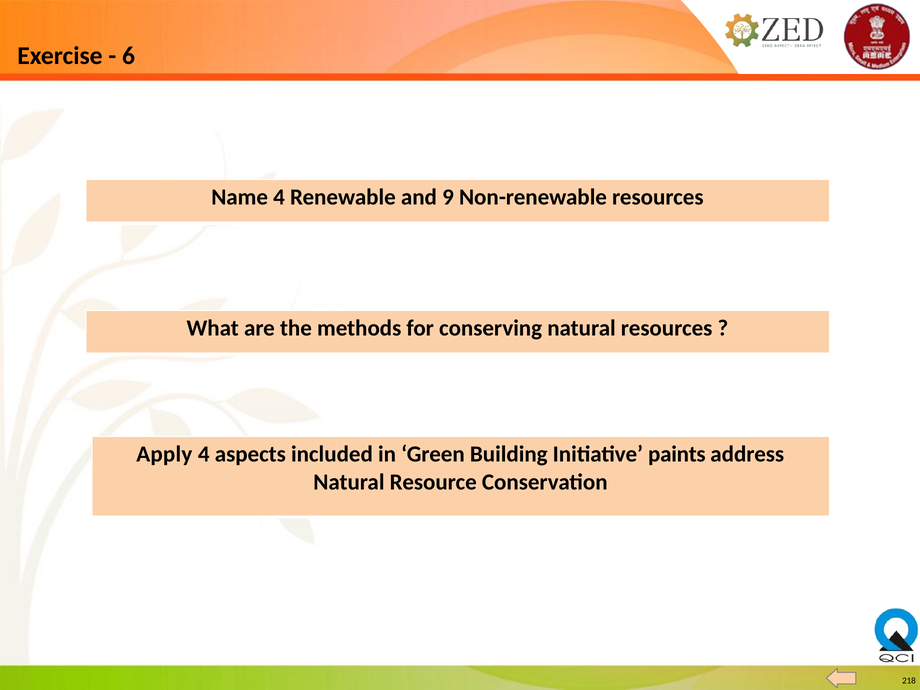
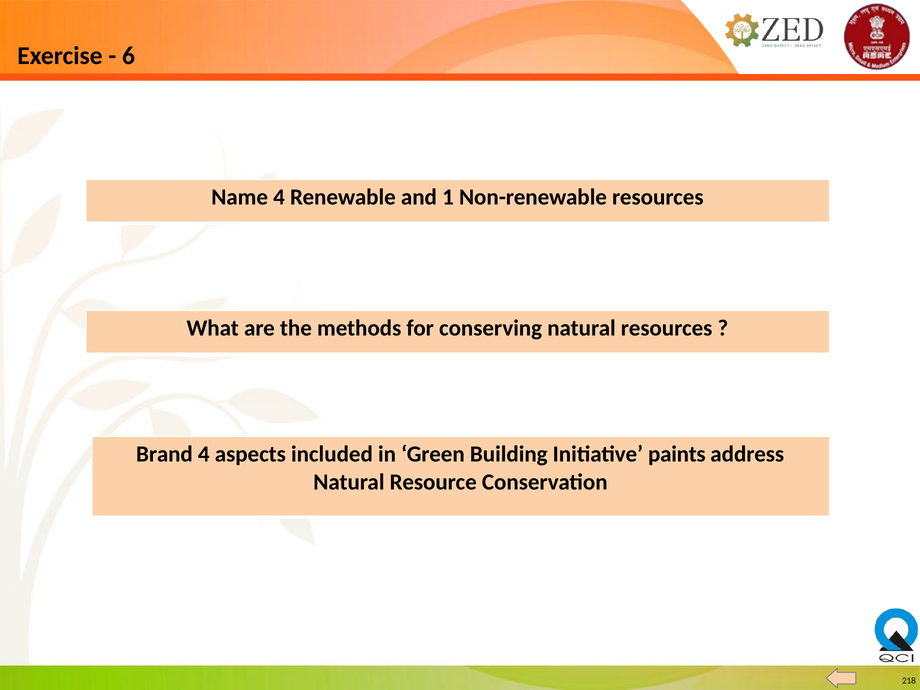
9: 9 -> 1
Apply: Apply -> Brand
